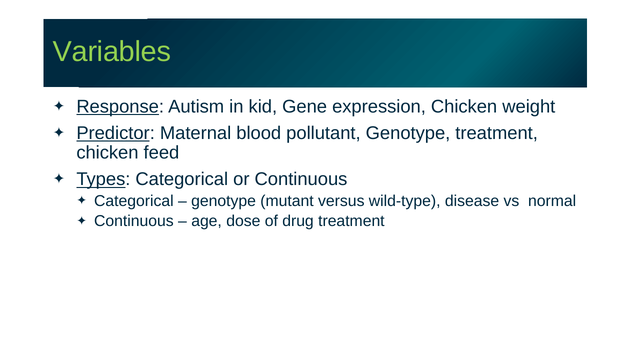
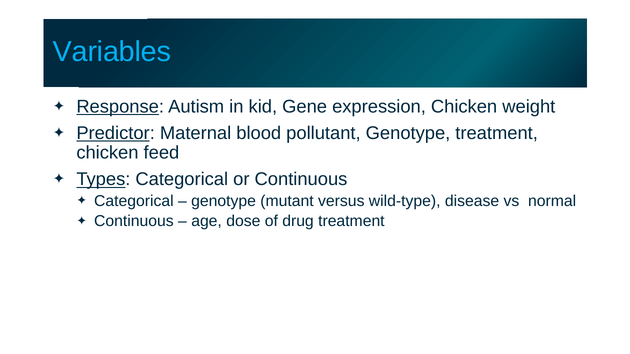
Variables colour: light green -> light blue
